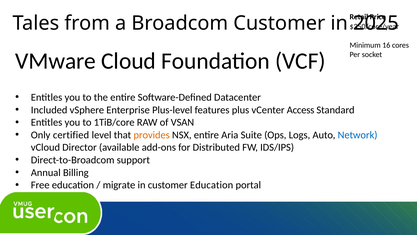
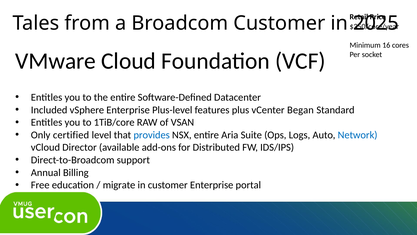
Access: Access -> Began
provides colour: orange -> blue
customer Education: Education -> Enterprise
